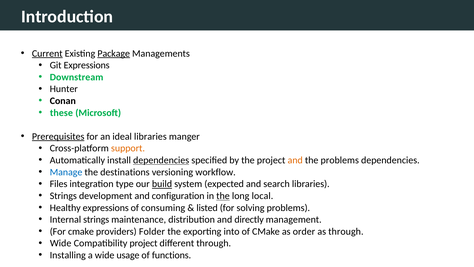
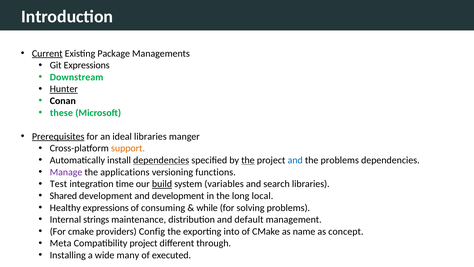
Package underline: present -> none
Hunter underline: none -> present
the at (248, 160) underline: none -> present
and at (295, 160) colour: orange -> blue
Manage colour: blue -> purple
destinations: destinations -> applications
workflow: workflow -> functions
Files: Files -> Test
type: type -> time
expected: expected -> variables
Strings at (63, 196): Strings -> Shared
and configuration: configuration -> development
the at (223, 196) underline: present -> none
listed: listed -> while
directly: directly -> default
Folder: Folder -> Config
order: order -> name
as through: through -> concept
Wide at (61, 243): Wide -> Meta
usage: usage -> many
functions: functions -> executed
